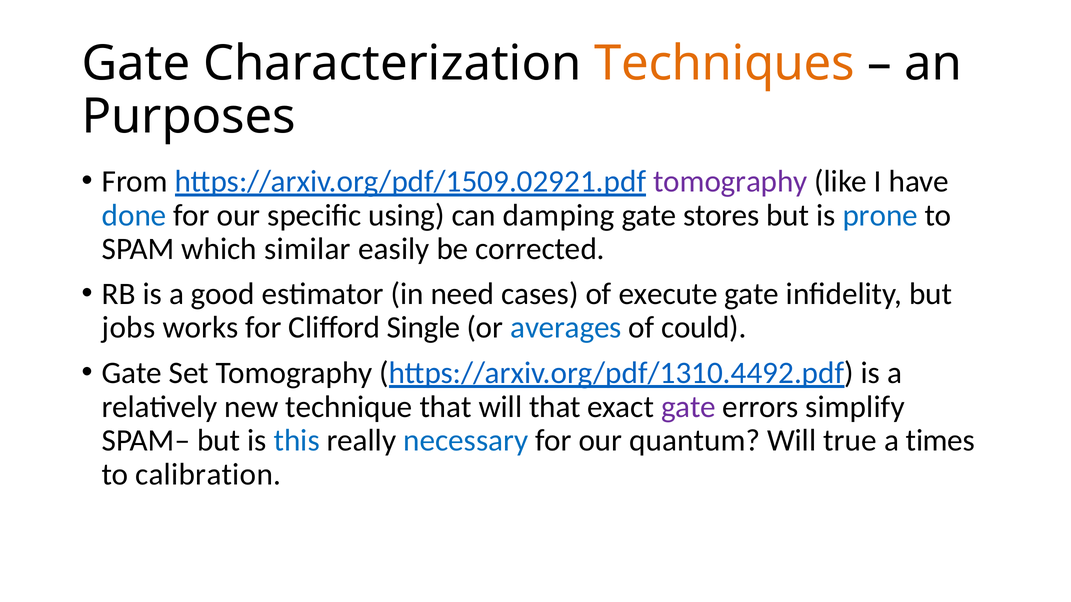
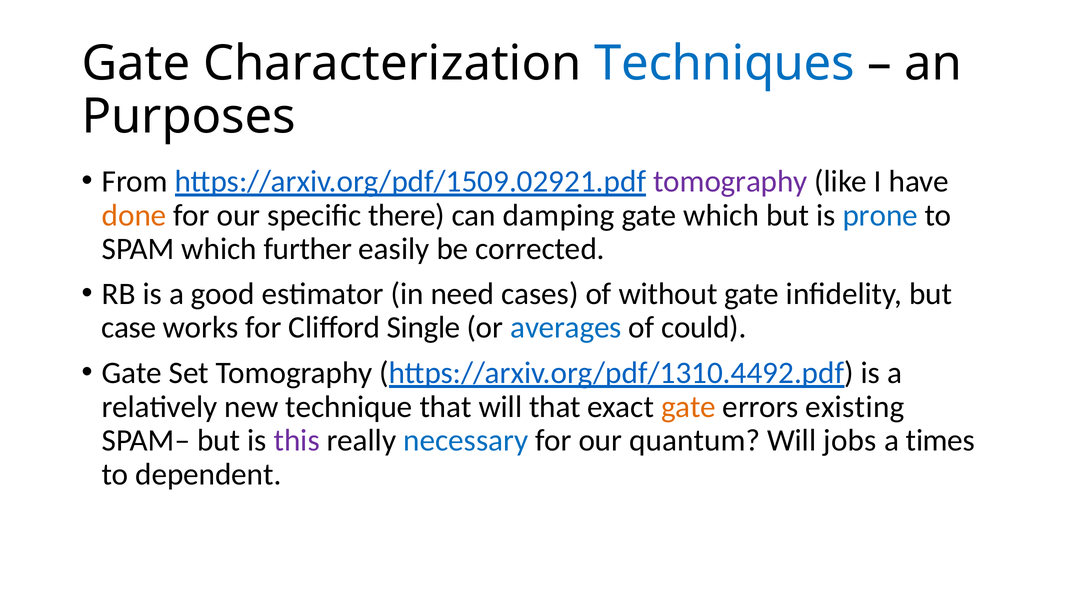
Techniques colour: orange -> blue
done colour: blue -> orange
using: using -> there
gate stores: stores -> which
similar: similar -> further
execute: execute -> without
jobs: jobs -> case
gate at (688, 407) colour: purple -> orange
simplify: simplify -> existing
this colour: blue -> purple
true: true -> jobs
calibration: calibration -> dependent
